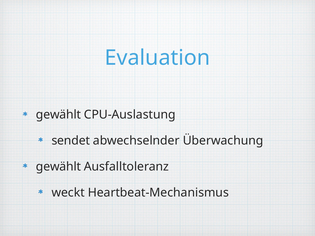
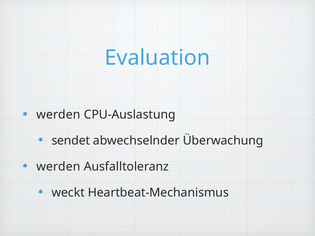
gewählt at (58, 115): gewählt -> werden
gewählt at (58, 167): gewählt -> werden
